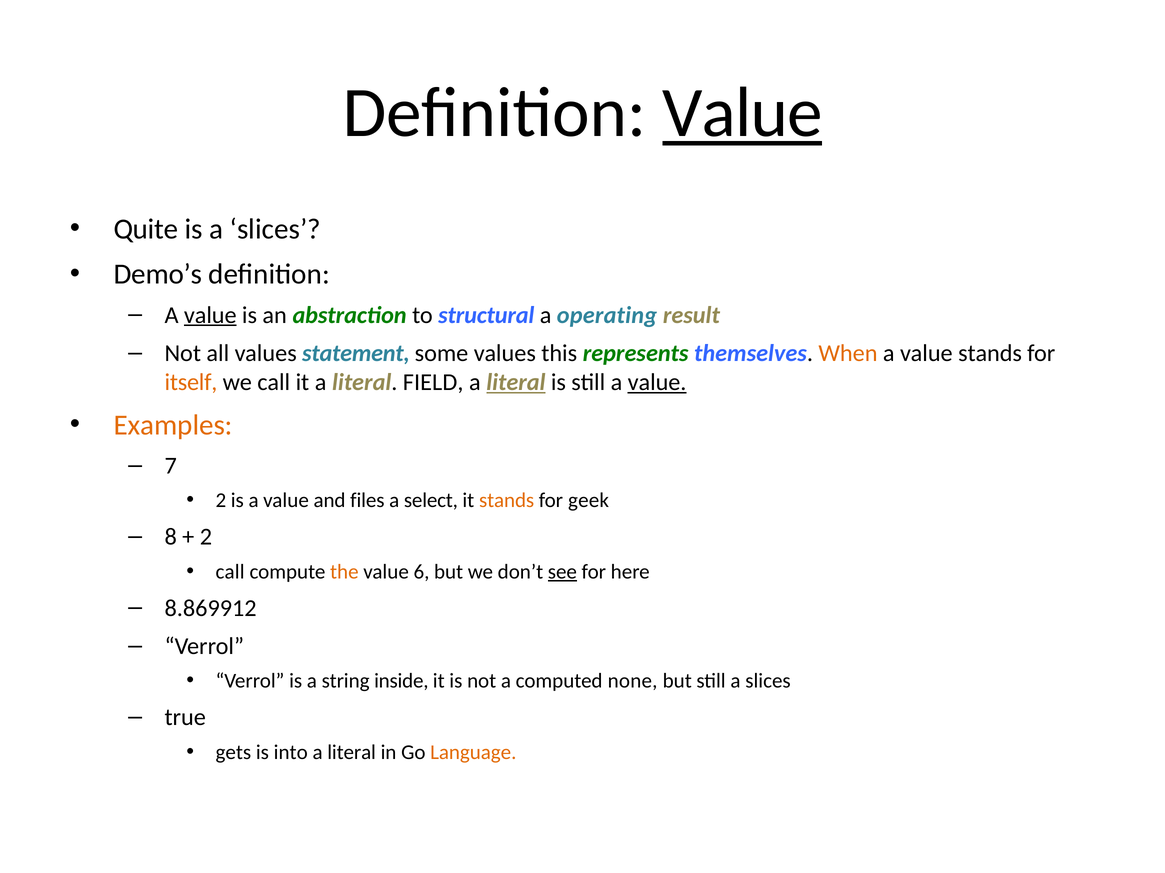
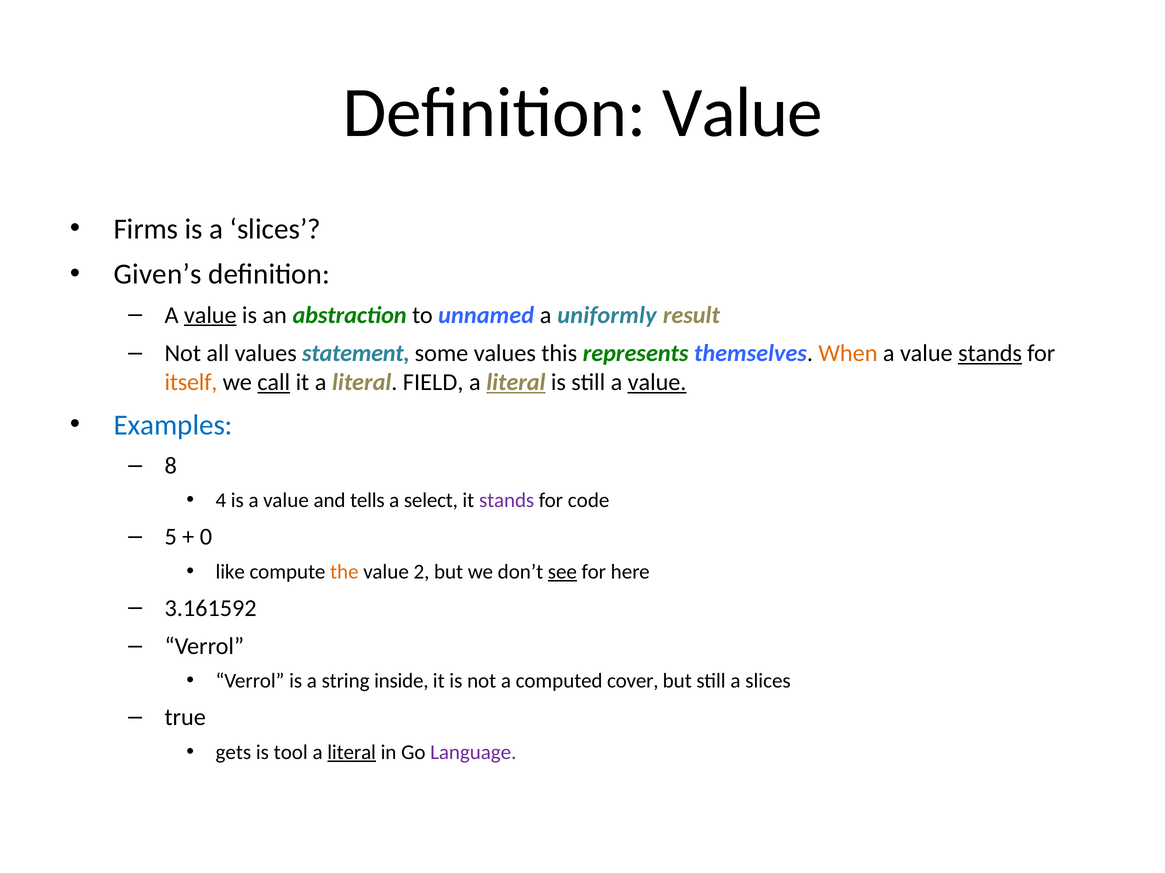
Value at (742, 113) underline: present -> none
Quite: Quite -> Firms
Demo’s: Demo’s -> Given’s
structural: structural -> unnamed
operating: operating -> uniformly
stands at (990, 354) underline: none -> present
call at (274, 383) underline: none -> present
Examples colour: orange -> blue
7: 7 -> 8
2 at (221, 501): 2 -> 4
files: files -> tells
stands at (507, 501) colour: orange -> purple
geek: geek -> code
8: 8 -> 5
2 at (206, 537): 2 -> 0
call at (230, 572): call -> like
6: 6 -> 2
8.869912: 8.869912 -> 3.161592
none: none -> cover
into: into -> tool
literal at (352, 753) underline: none -> present
Language colour: orange -> purple
